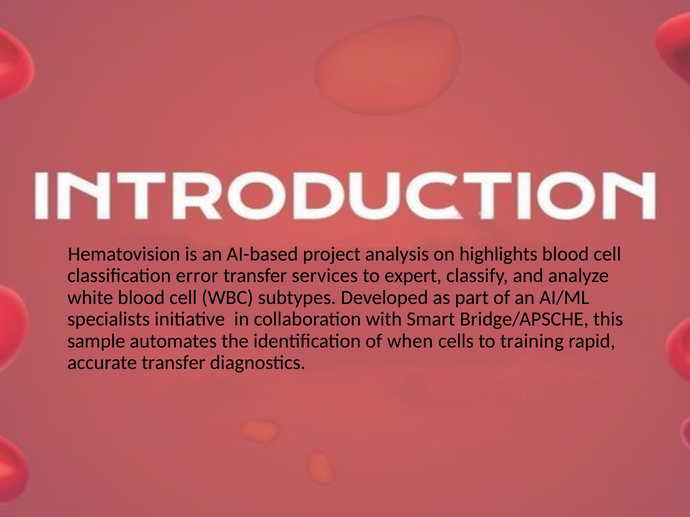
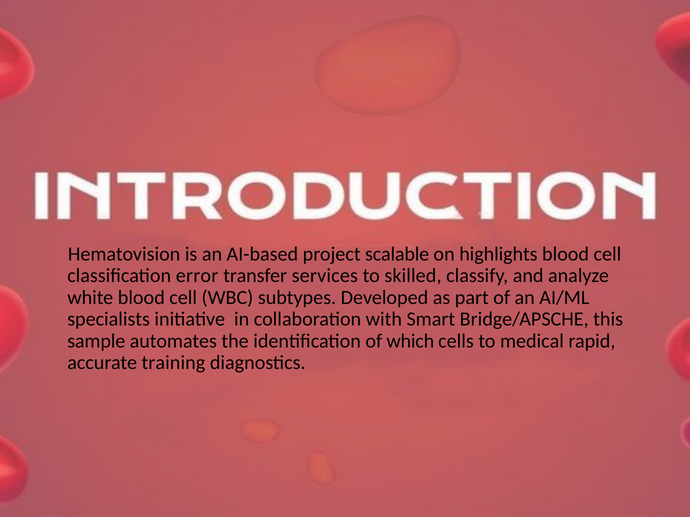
analysis: analysis -> scalable
expert: expert -> skilled
when: when -> which
training: training -> medical
accurate transfer: transfer -> training
